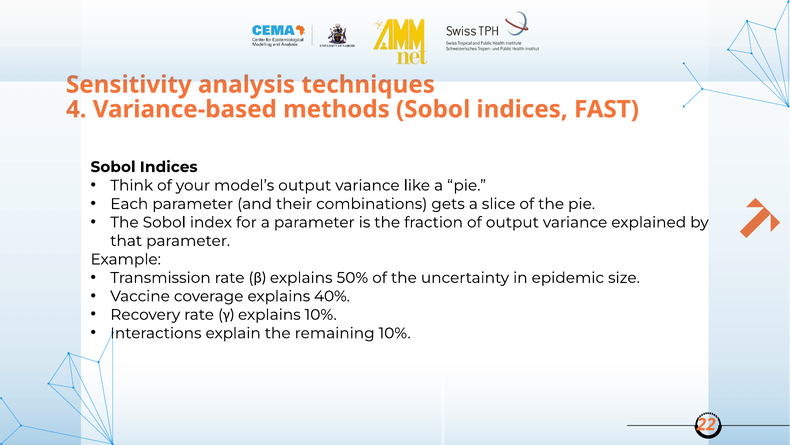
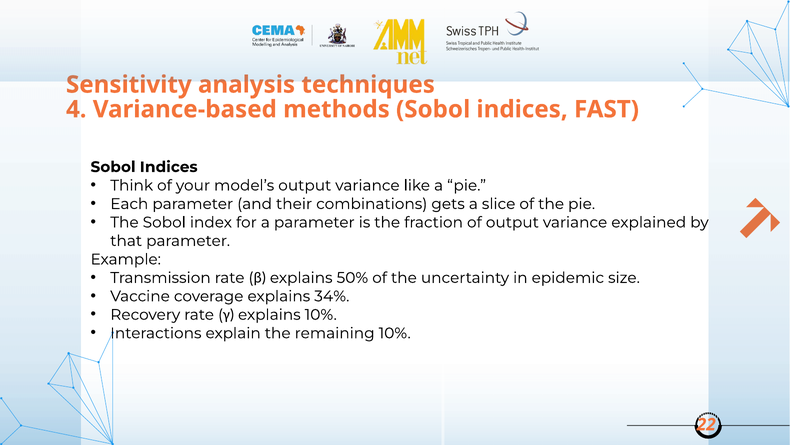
40%: 40% -> 34%
